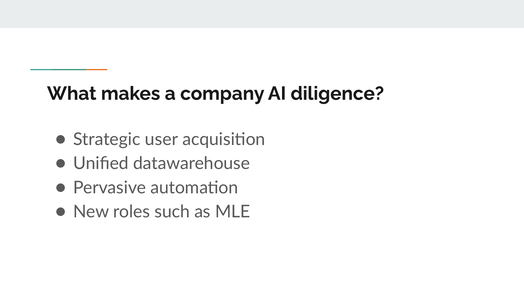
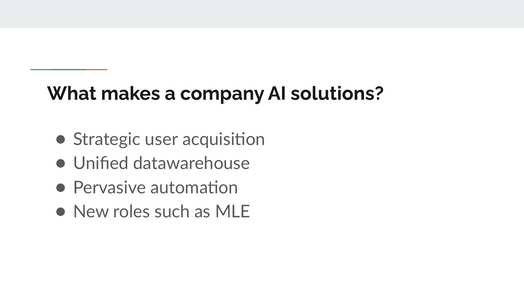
diligence: diligence -> solutions
